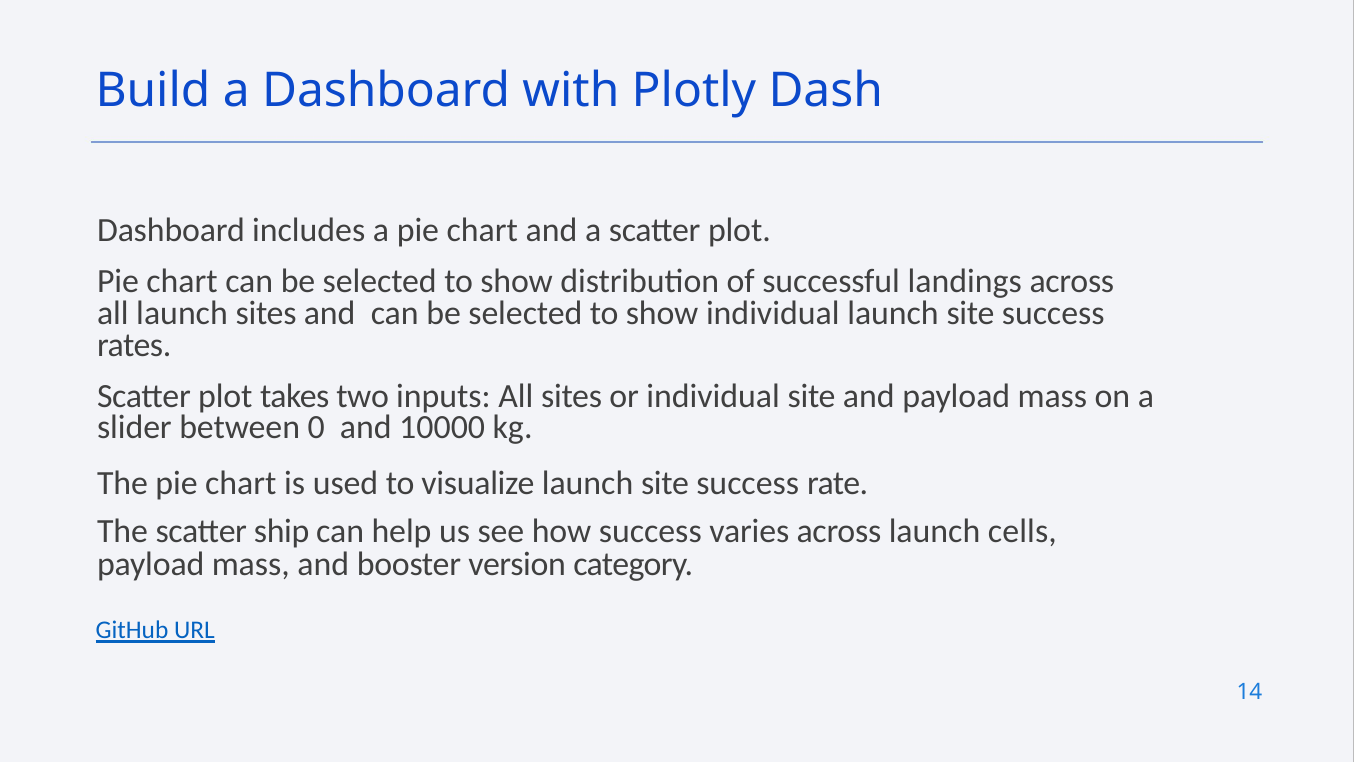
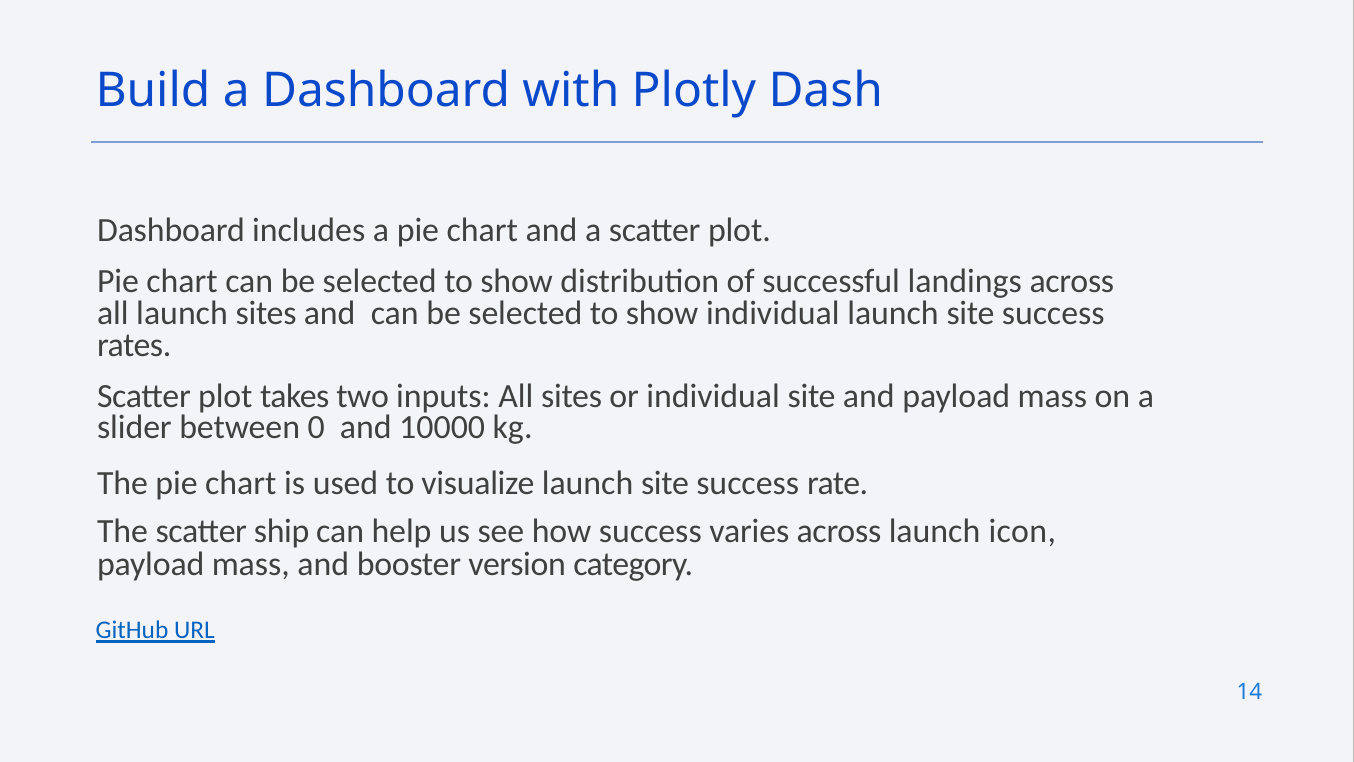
cells: cells -> icon
